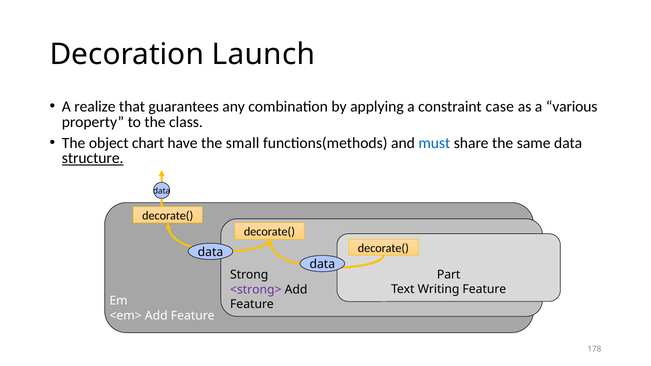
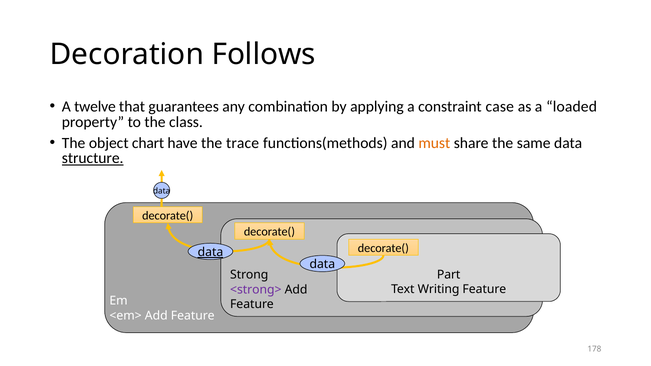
Launch: Launch -> Follows
realize: realize -> twelve
various: various -> loaded
small: small -> trace
must colour: blue -> orange
data at (210, 252) underline: none -> present
